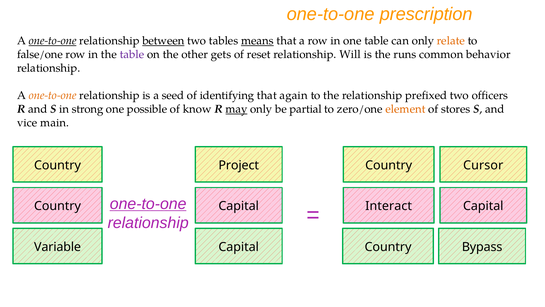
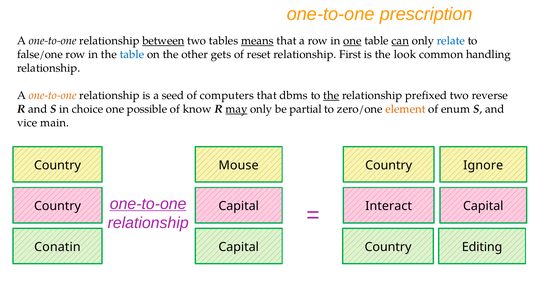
one-to-one at (53, 41) underline: present -> none
one at (352, 41) underline: none -> present
can underline: none -> present
relate colour: orange -> blue
table at (132, 54) colour: purple -> blue
Will: Will -> First
runs: runs -> look
behavior: behavior -> handling
identifying: identifying -> computers
again: again -> dbms
the at (331, 95) underline: none -> present
officers: officers -> reverse
strong: strong -> choice
stores: stores -> enum
Project: Project -> Mouse
Cursor: Cursor -> Ignore
Variable: Variable -> Conatin
Bypass: Bypass -> Editing
